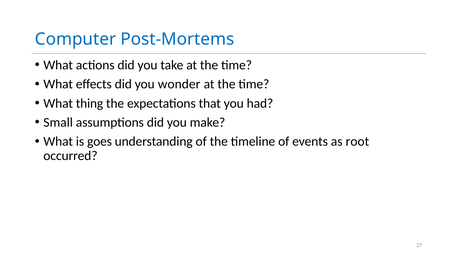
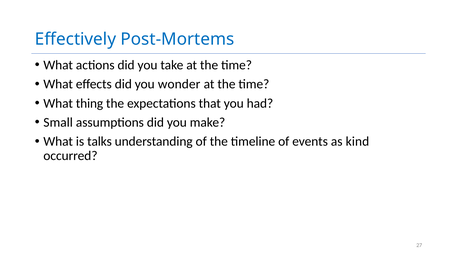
Computer: Computer -> Effectively
goes: goes -> talks
root: root -> kind
